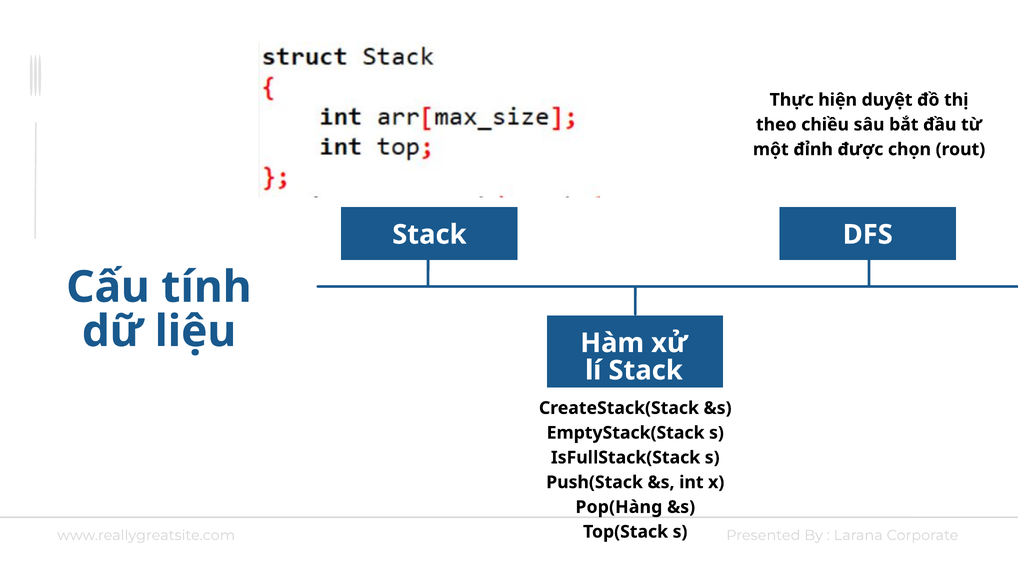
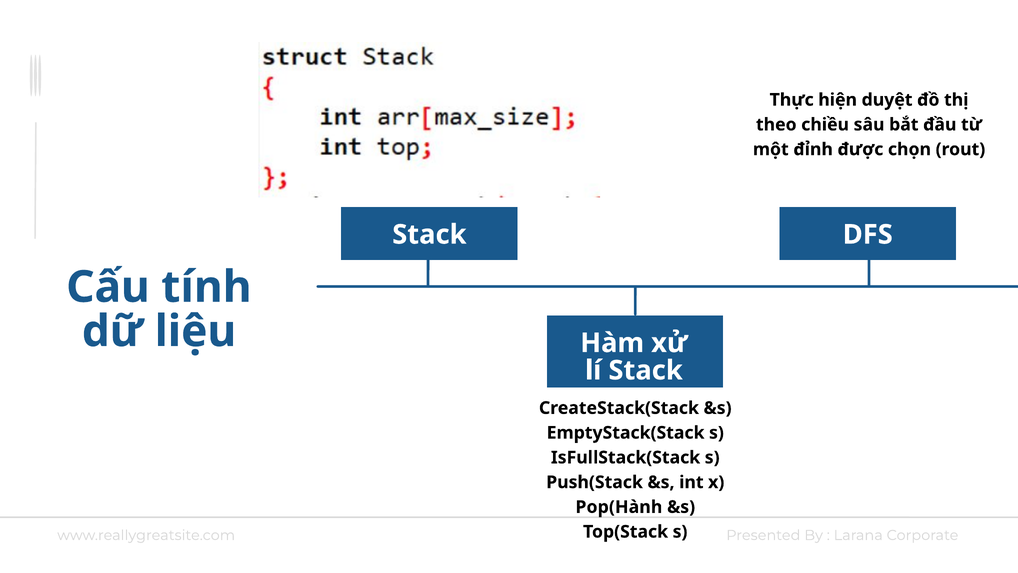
Pop(Hàng: Pop(Hàng -> Pop(Hành
